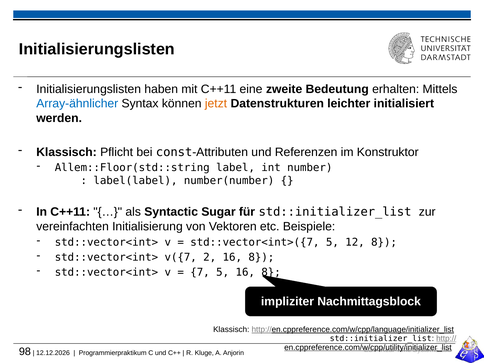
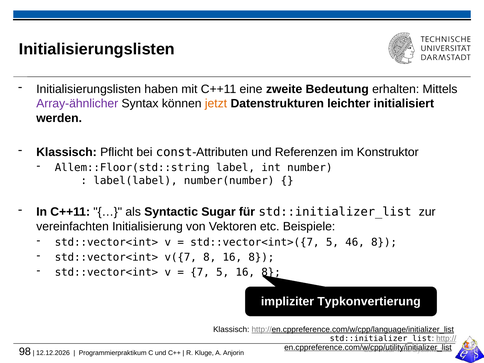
Array-ähnlicher colour: blue -> purple
12: 12 -> 46
v({7 2: 2 -> 8
Nachmittagsblock: Nachmittagsblock -> Typkonvertierung
